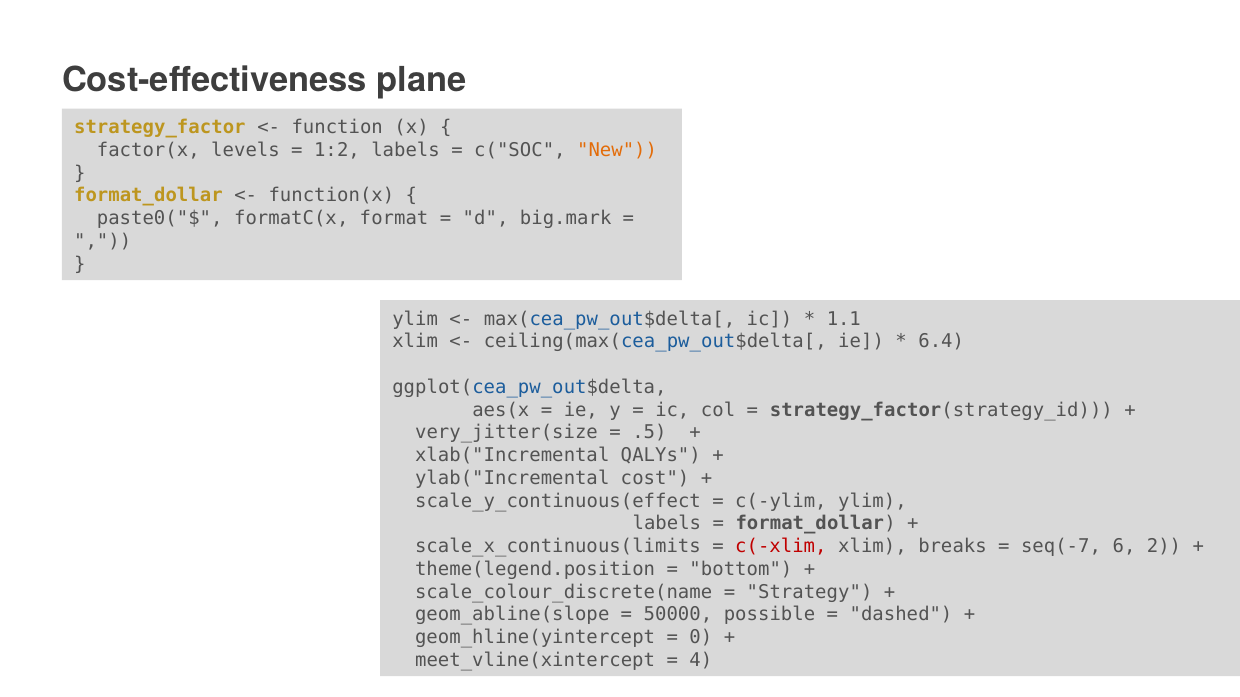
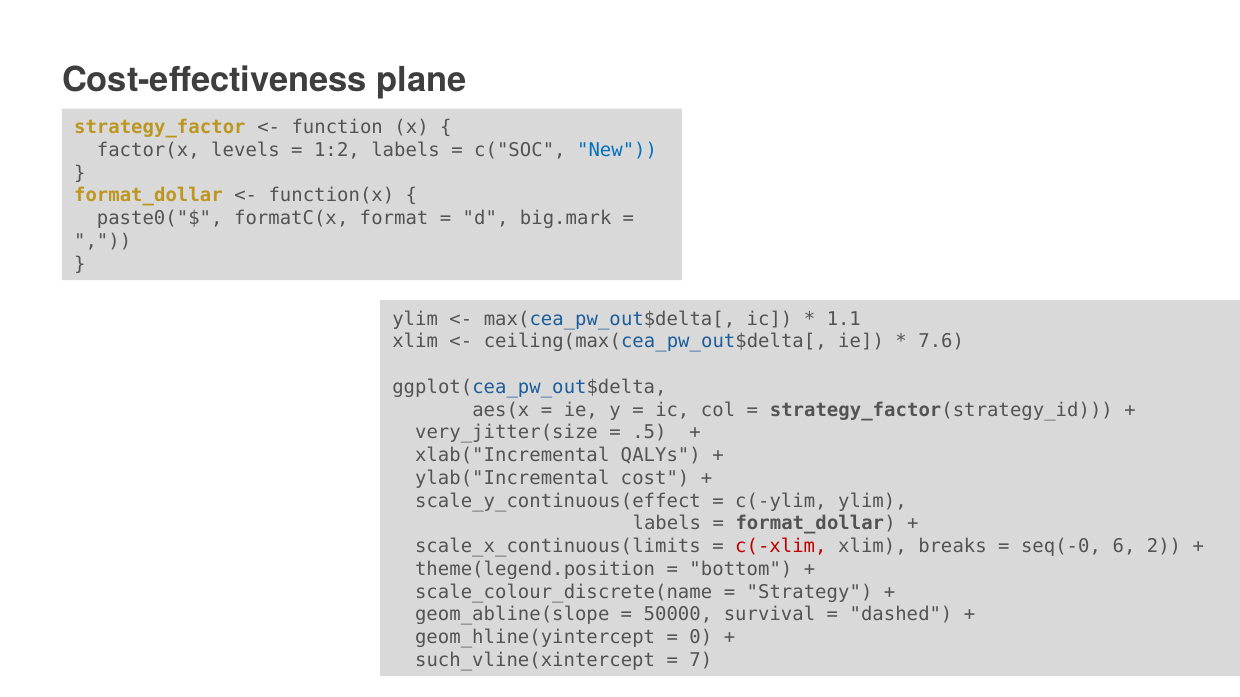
New colour: orange -> blue
6.4: 6.4 -> 7.6
seq(-7: seq(-7 -> seq(-0
possible: possible -> survival
meet_vline(xintercept: meet_vline(xintercept -> such_vline(xintercept
4: 4 -> 7
